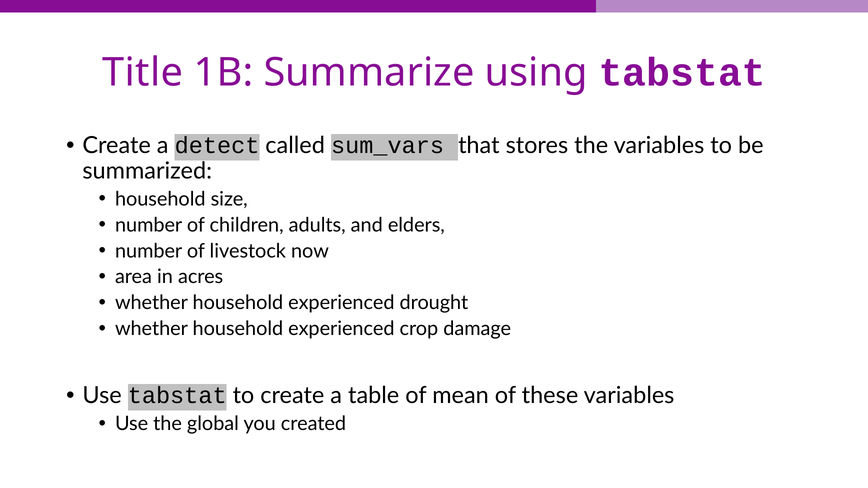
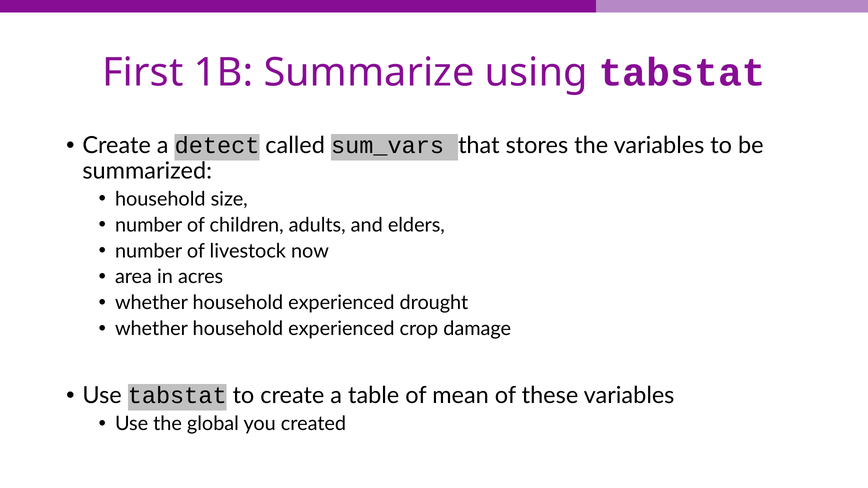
Title: Title -> First
